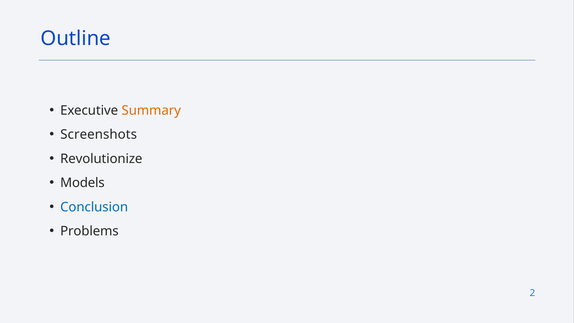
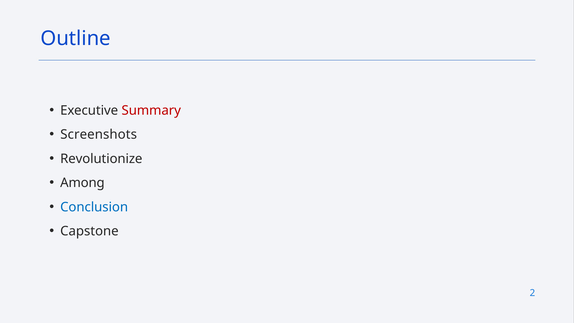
Summary colour: orange -> red
Models: Models -> Among
Problems: Problems -> Capstone
